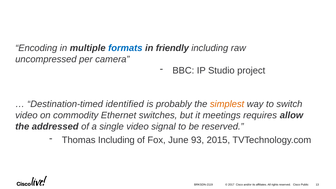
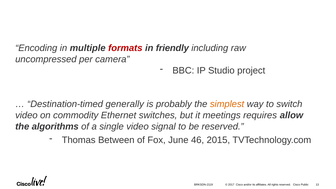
formats colour: blue -> red
identified: identified -> generally
addressed: addressed -> algorithms
Thomas Including: Including -> Between
93: 93 -> 46
